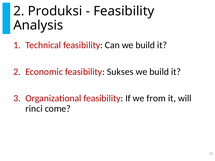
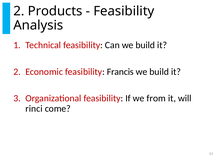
Produksi: Produksi -> Products
Sukses: Sukses -> Francis
